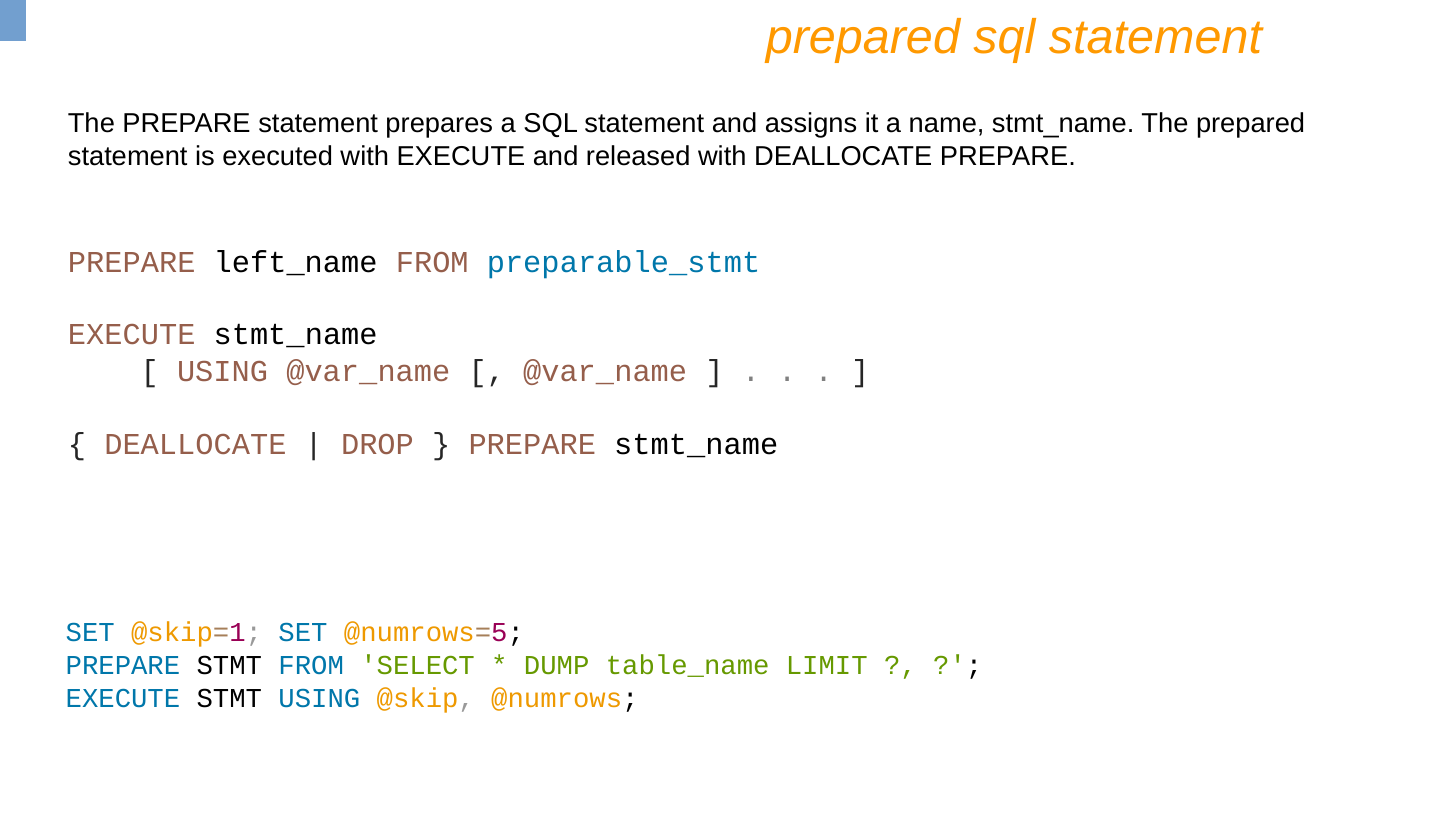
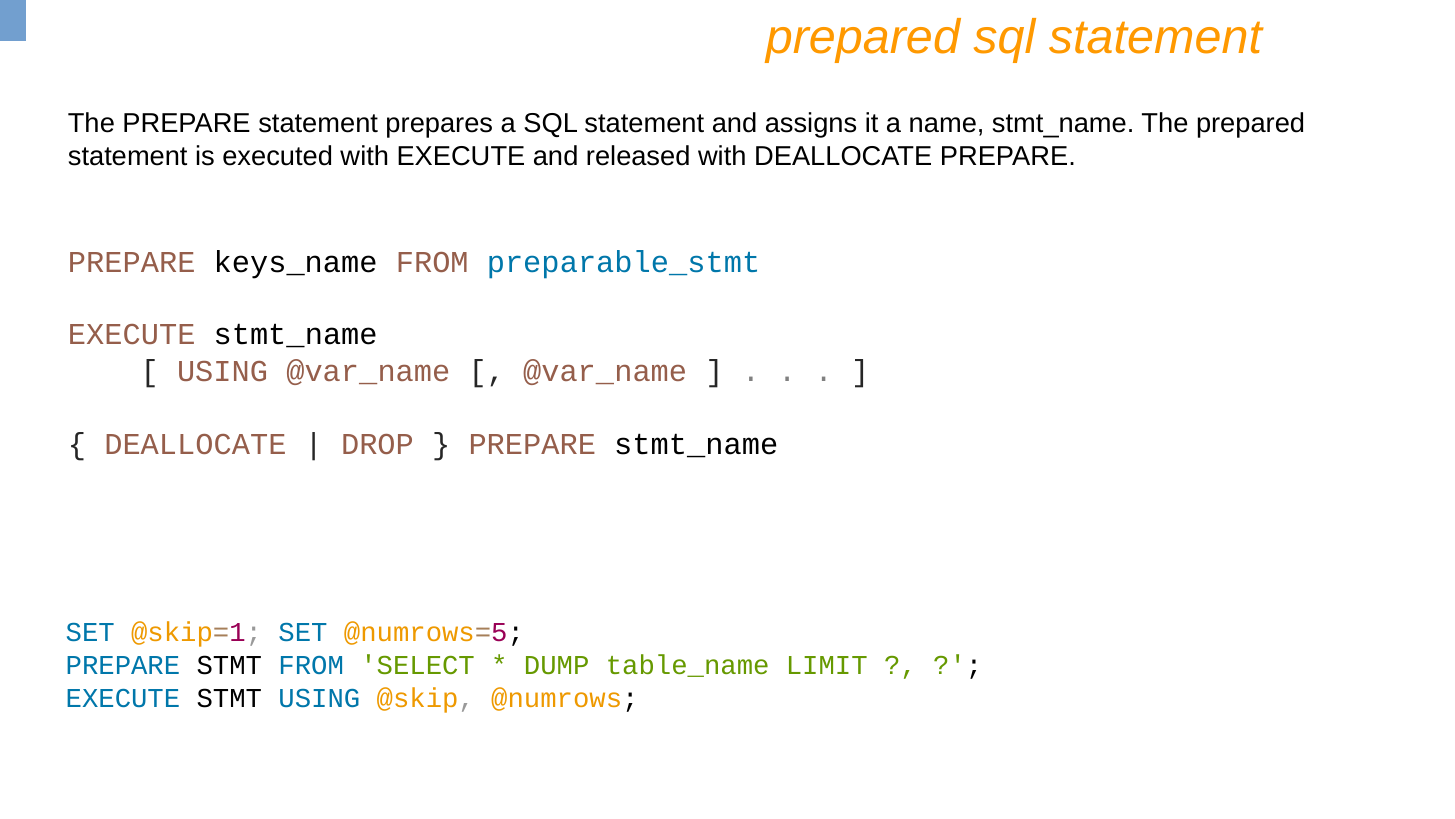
left_name: left_name -> keys_name
